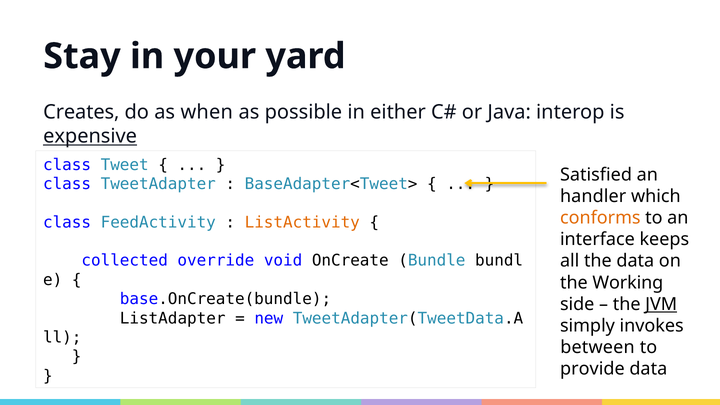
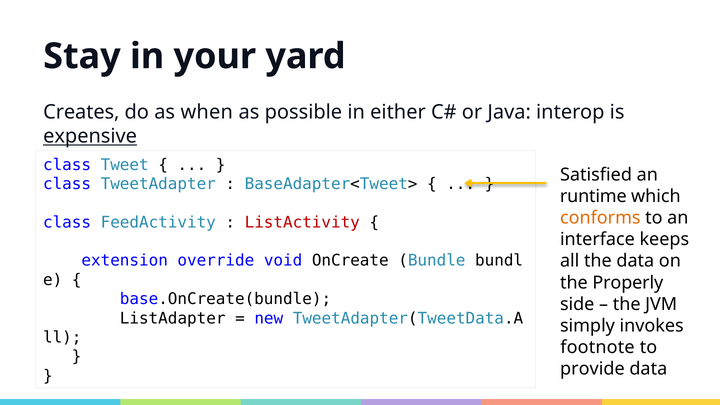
handler: handler -> runtime
ListActivity colour: orange -> red
collected: collected -> extension
Working: Working -> Properly
JVM underline: present -> none
between: between -> footnote
